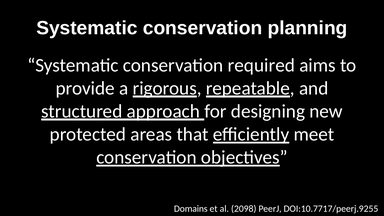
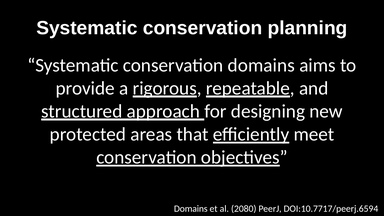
conservation required: required -> domains
2098: 2098 -> 2080
DOI:10.7717/peerj.9255: DOI:10.7717/peerj.9255 -> DOI:10.7717/peerj.6594
